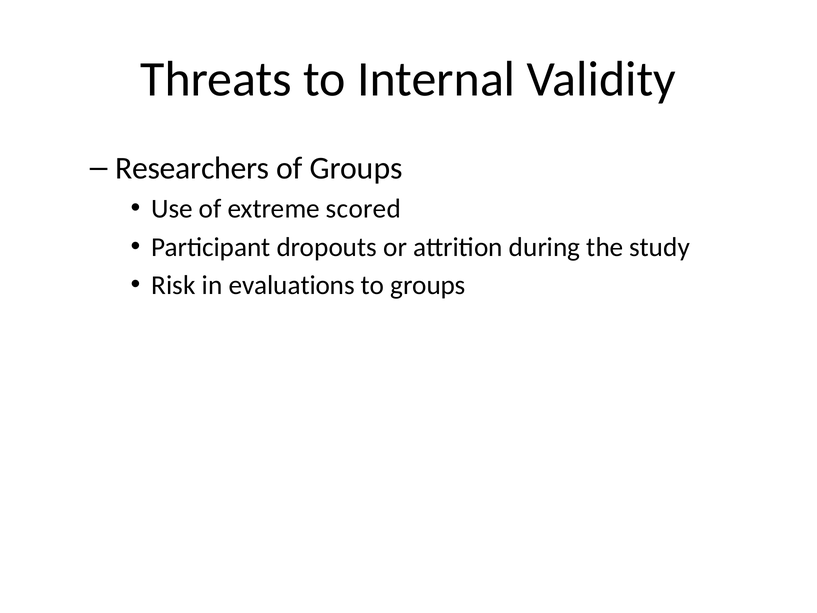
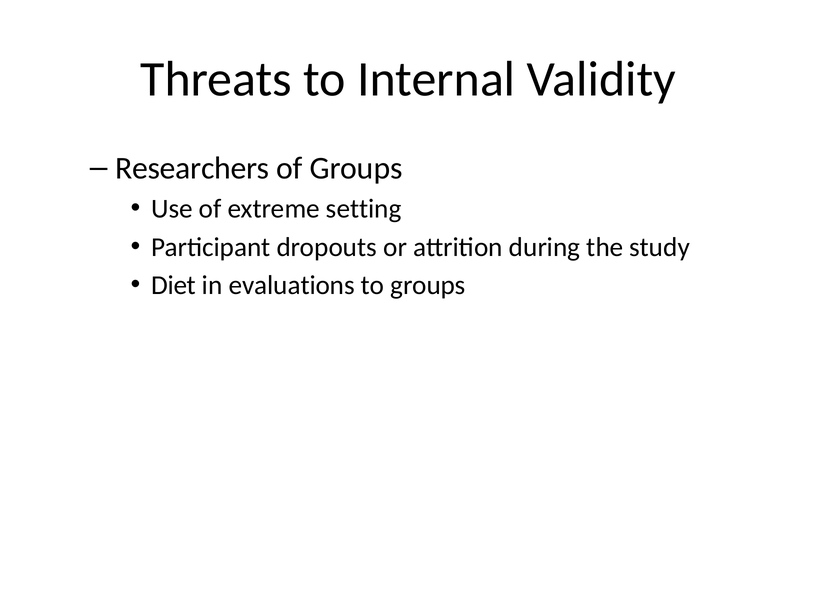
scored: scored -> setting
Risk: Risk -> Diet
